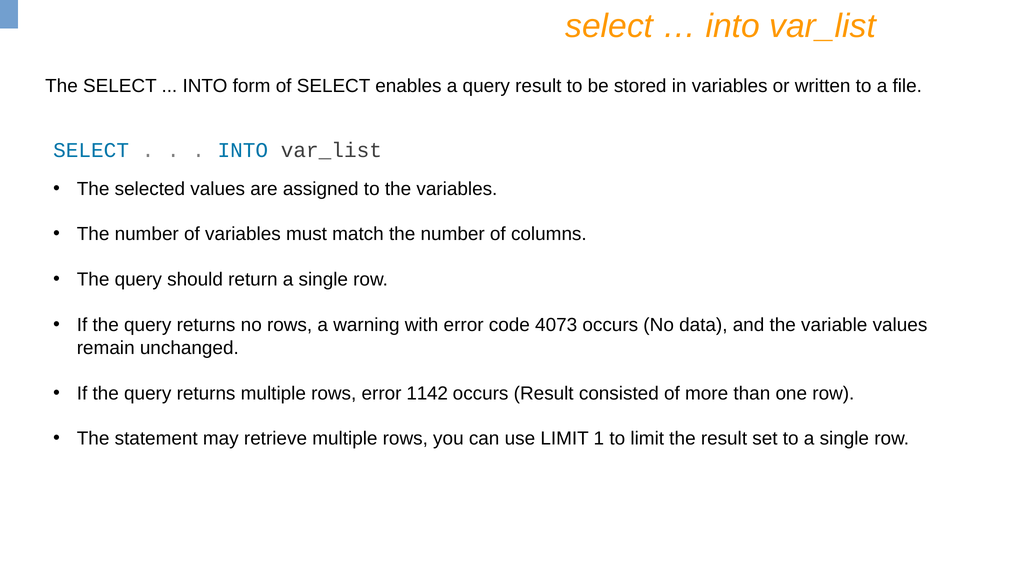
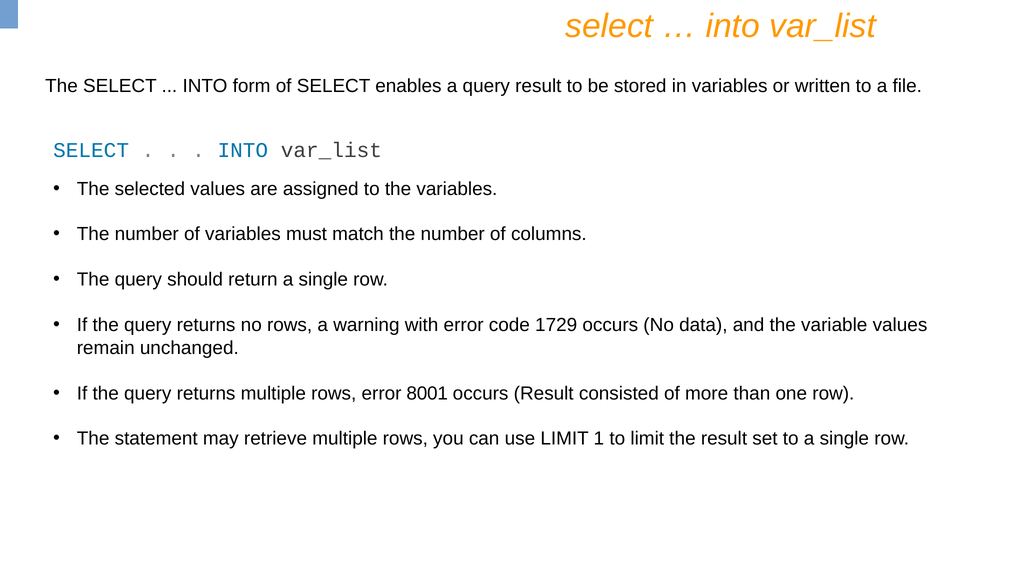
4073: 4073 -> 1729
1142: 1142 -> 8001
